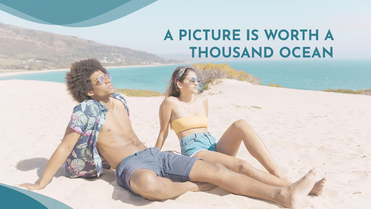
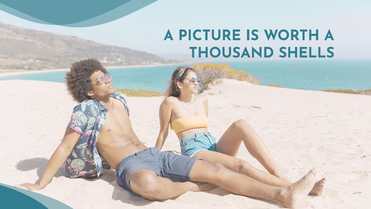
OCEAN: OCEAN -> SHELLS
